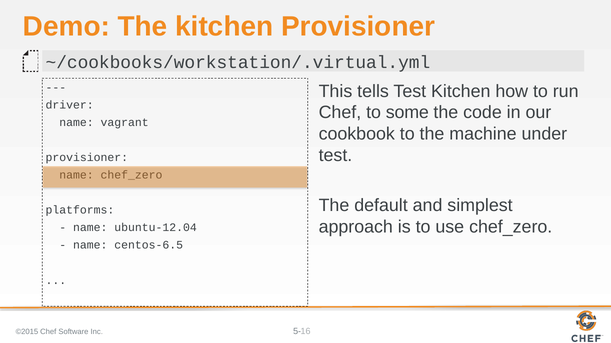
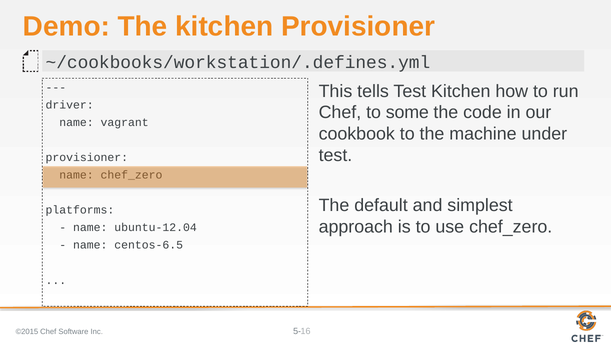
~/cookbooks/workstation/.virtual.yml: ~/cookbooks/workstation/.virtual.yml -> ~/cookbooks/workstation/.defines.yml
